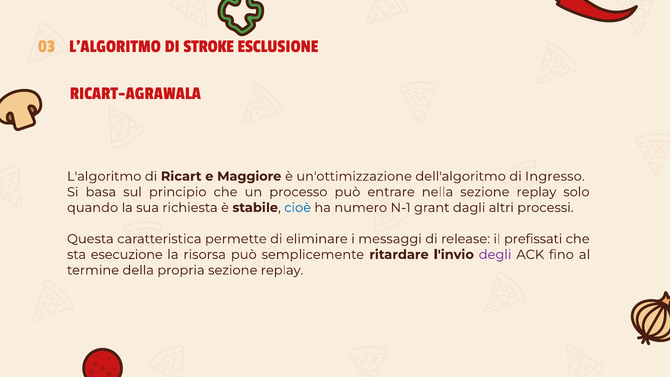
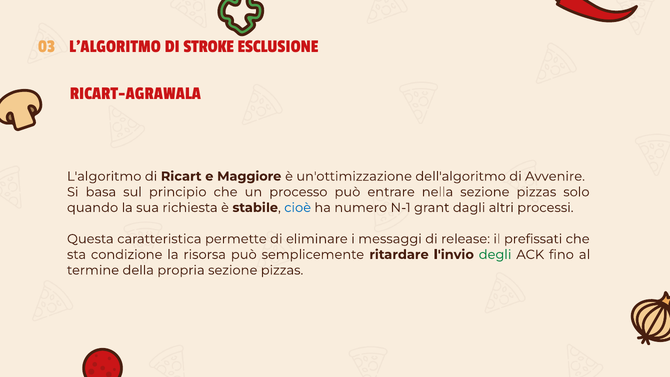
Ingresso: Ingresso -> Avvenire
nella sezione replay: replay -> pizzas
esecuzione: esecuzione -> condizione
degli colour: purple -> green
propria sezione replay: replay -> pizzas
